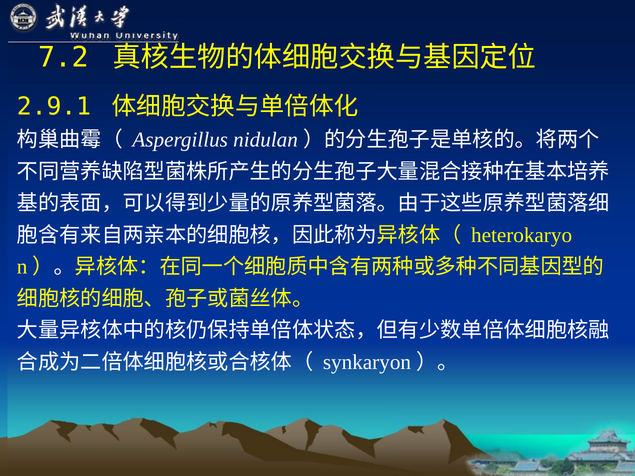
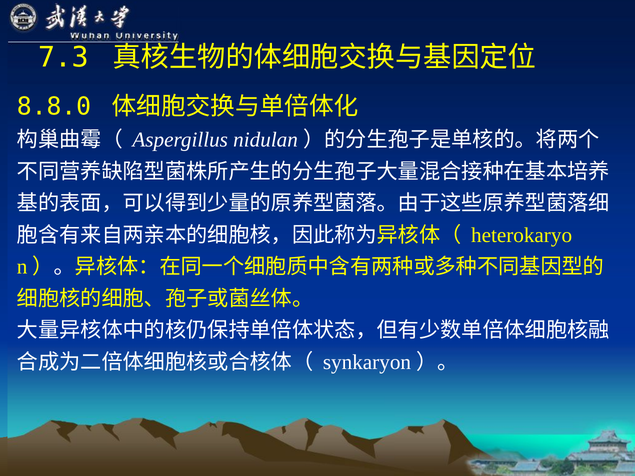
7.2: 7.2 -> 7.3
2.9.1: 2.9.1 -> 8.8.0
